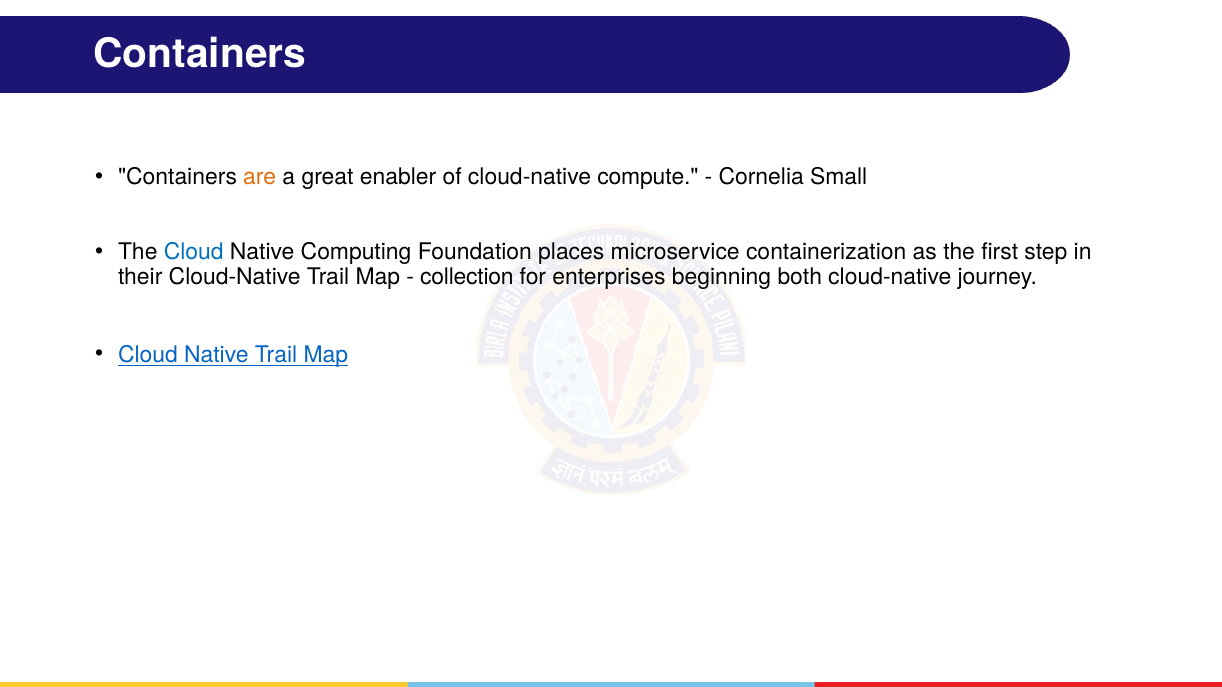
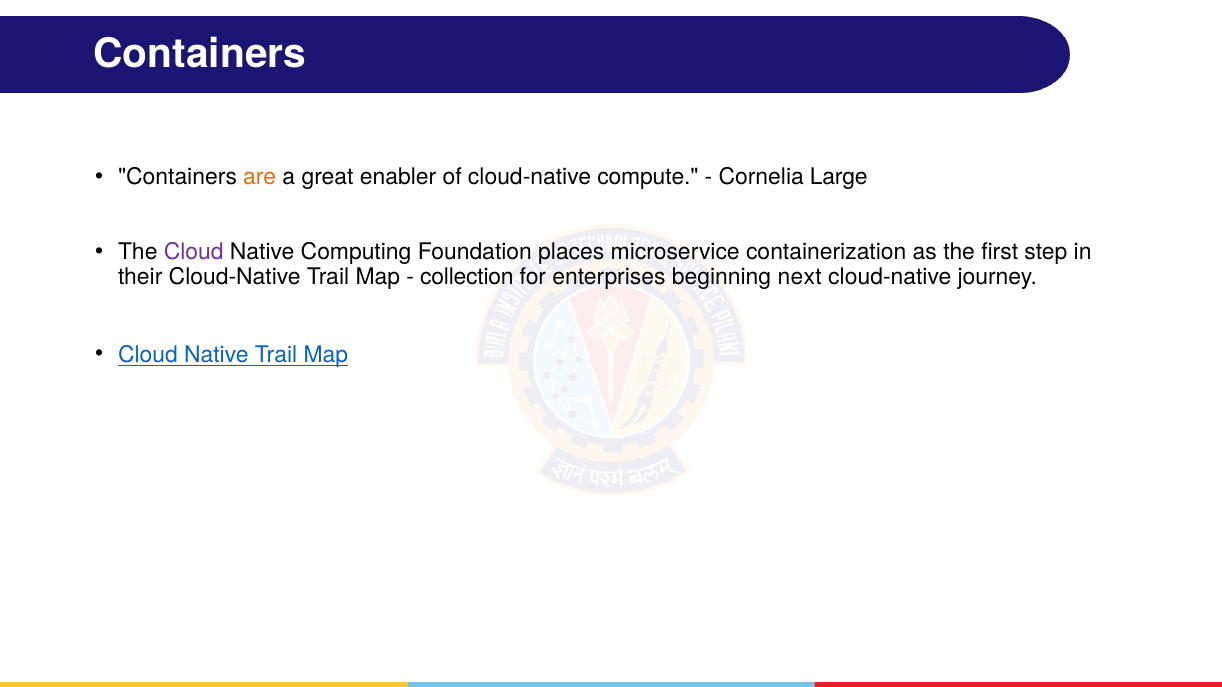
Small: Small -> Large
Cloud at (194, 252) colour: blue -> purple
both: both -> next
